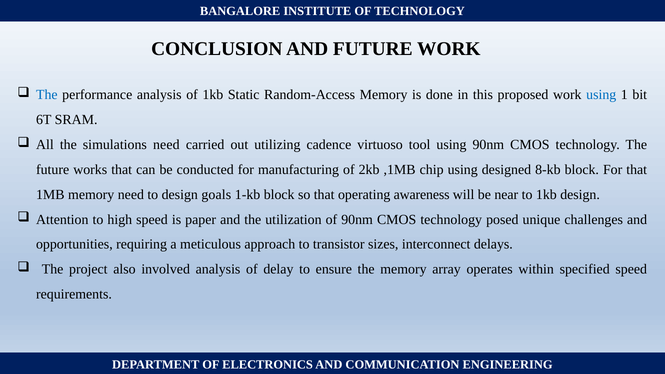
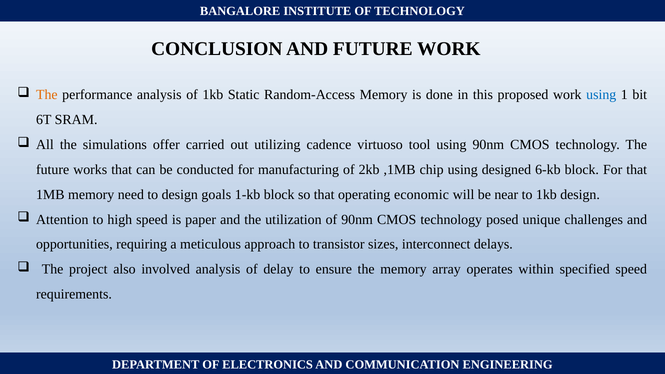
The at (47, 95) colour: blue -> orange
simulations need: need -> offer
8-kb: 8-kb -> 6-kb
awareness: awareness -> economic
